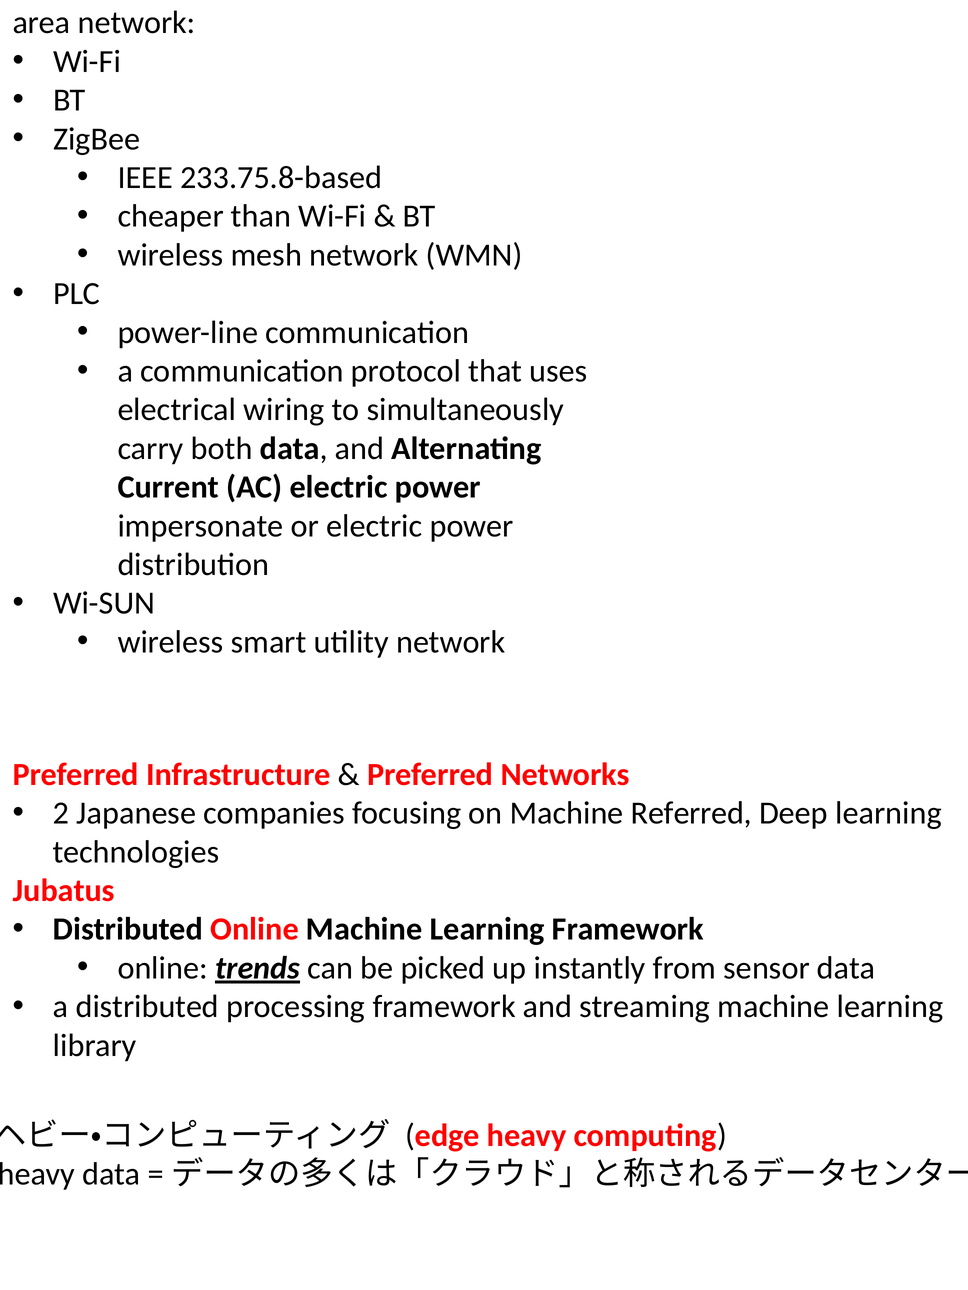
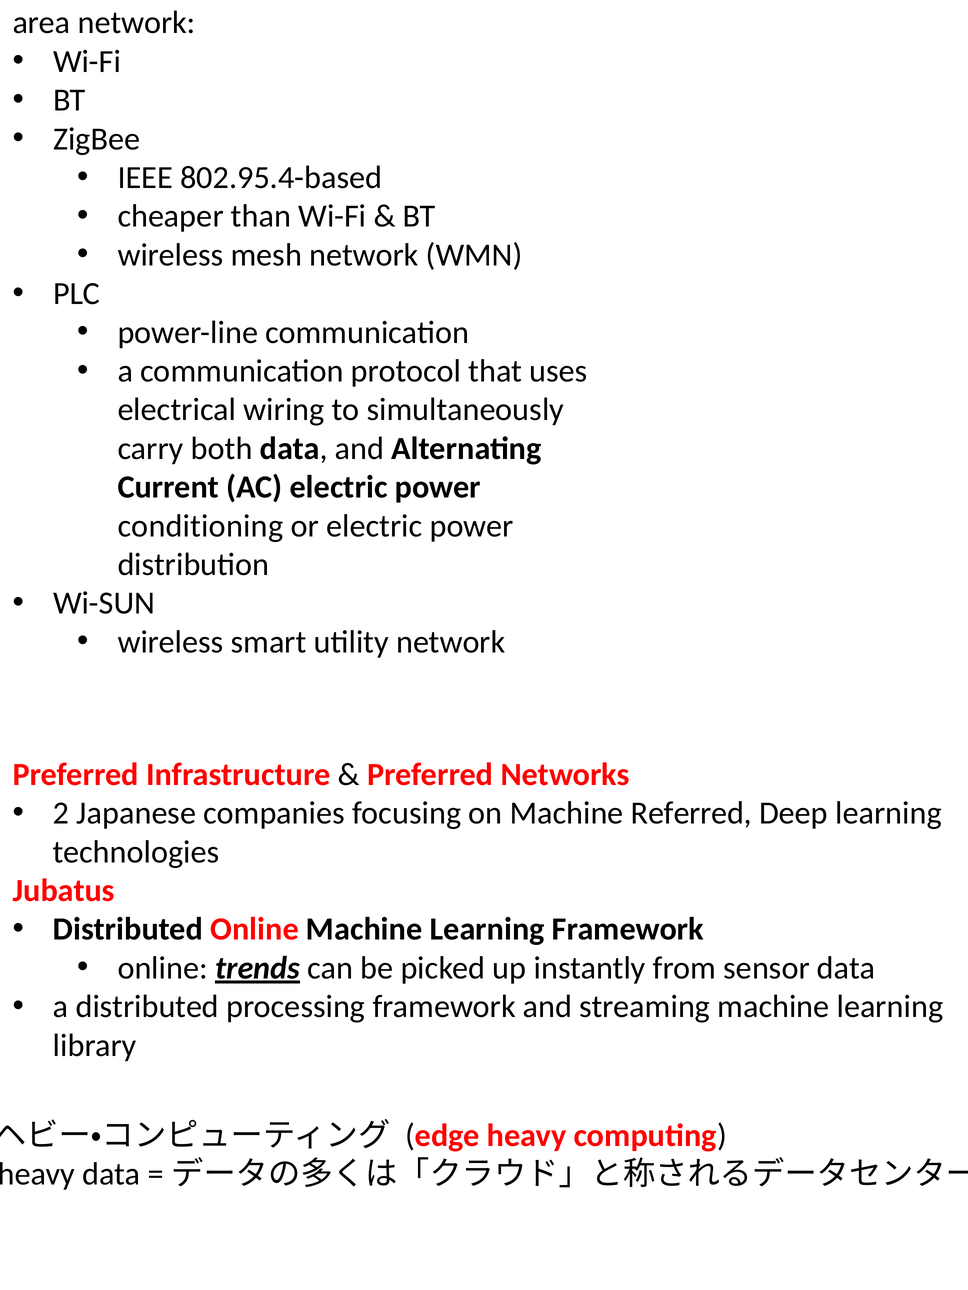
233.75.8-based: 233.75.8-based -> 802.95.4-based
impersonate: impersonate -> conditioning
